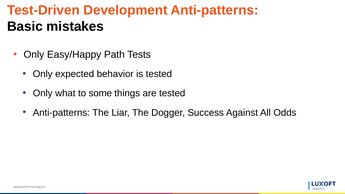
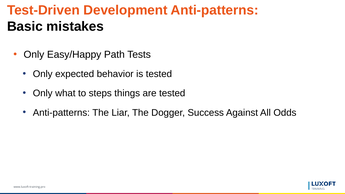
some: some -> steps
